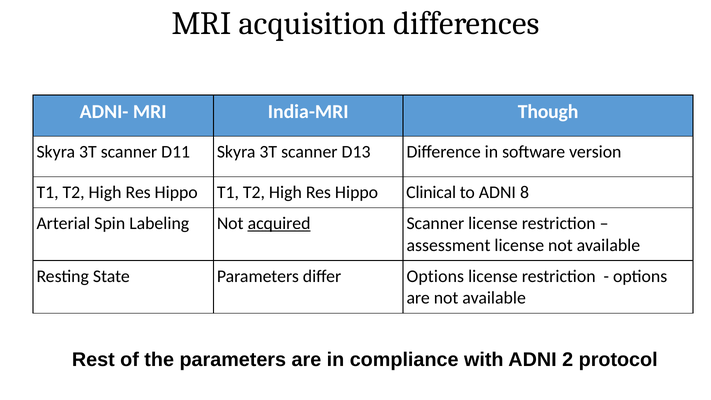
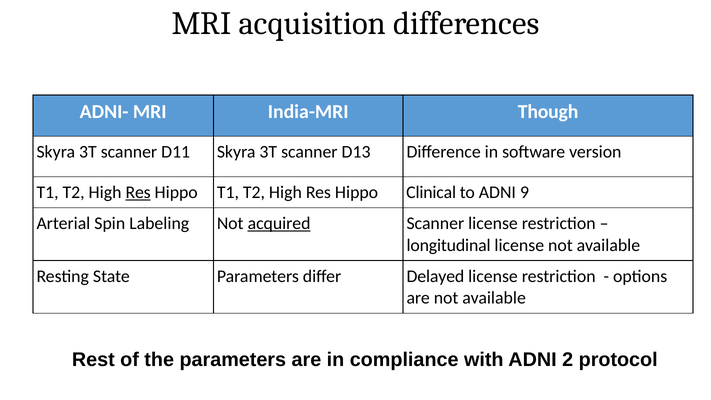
Res at (138, 192) underline: none -> present
8: 8 -> 9
assessment: assessment -> longitudinal
differ Options: Options -> Delayed
